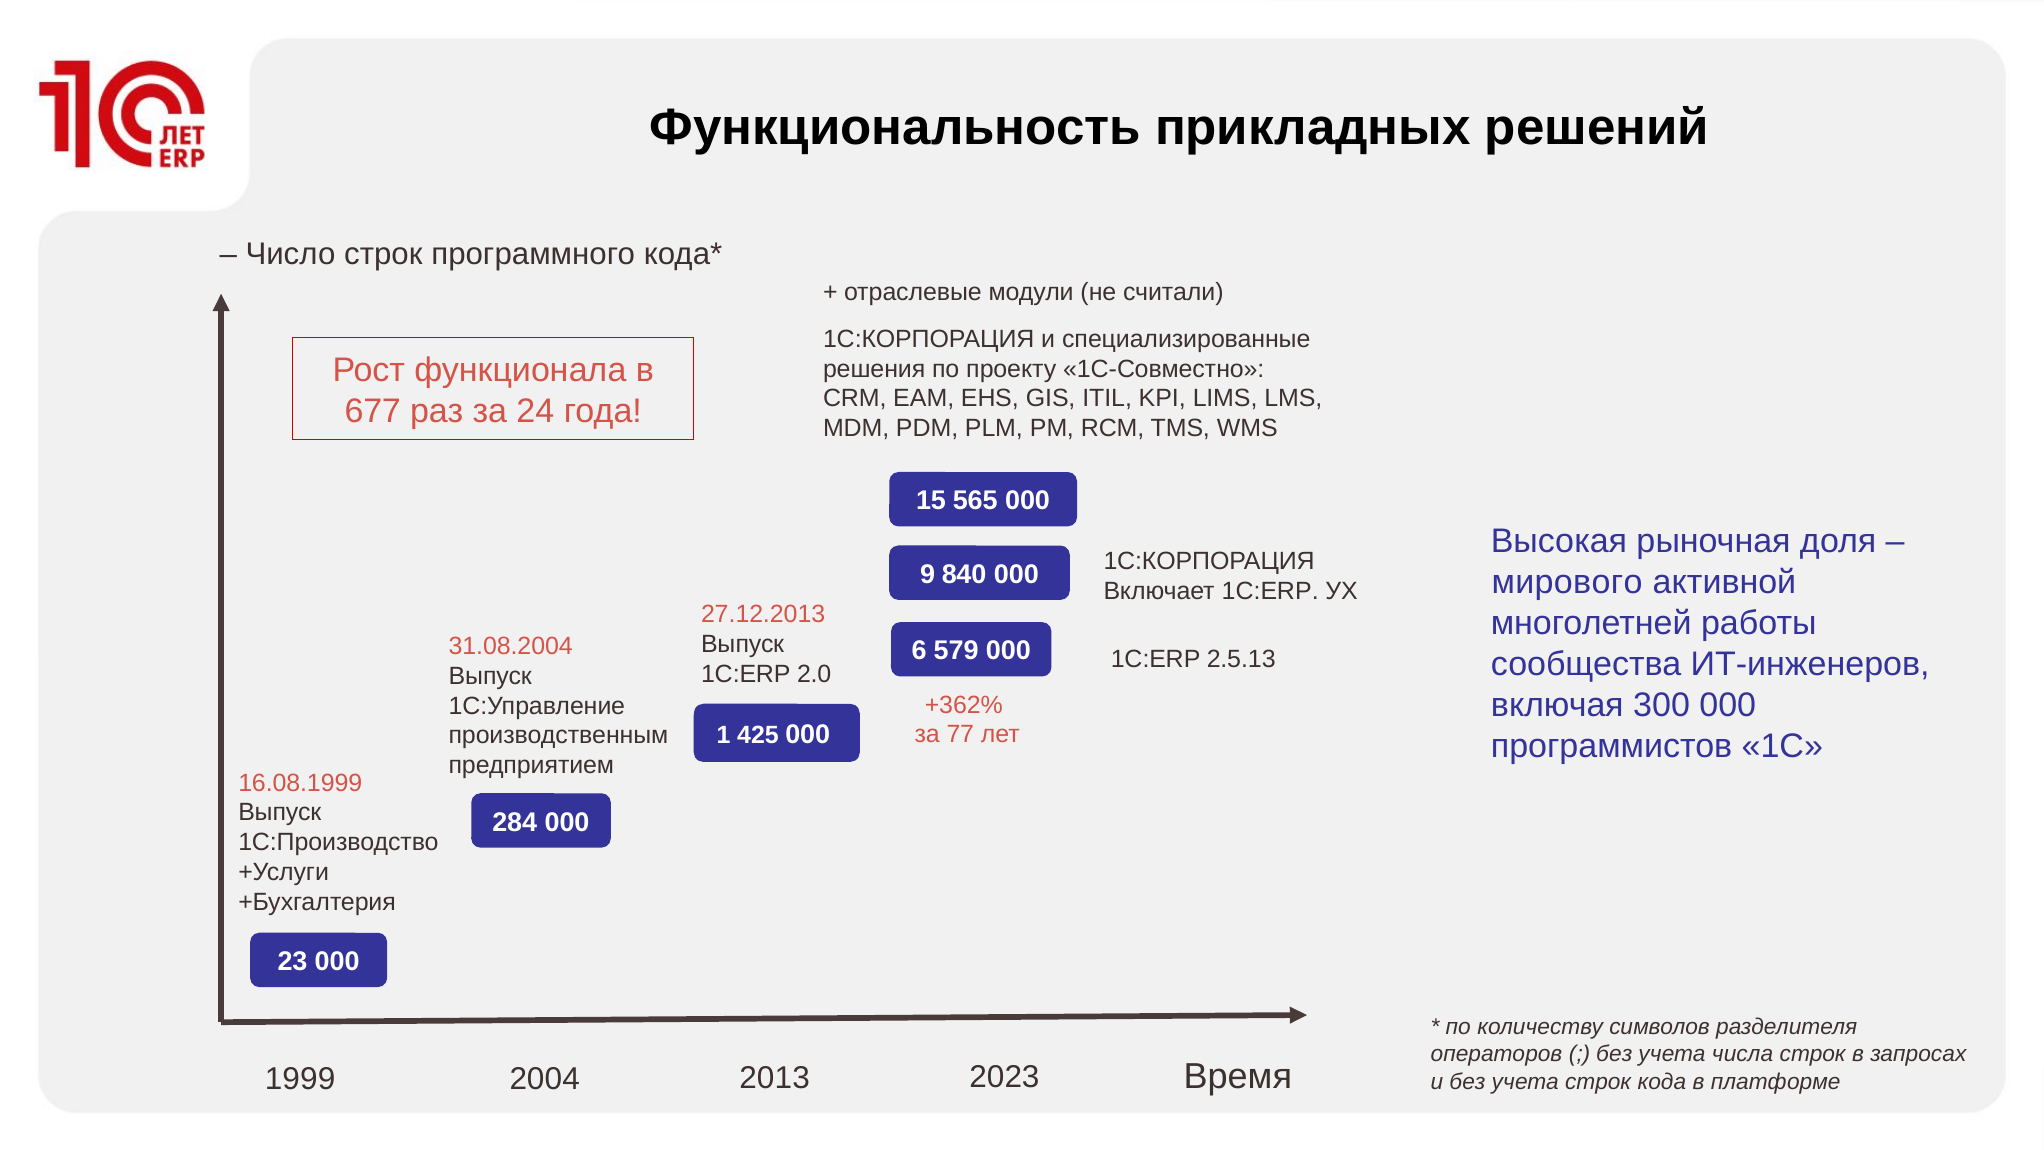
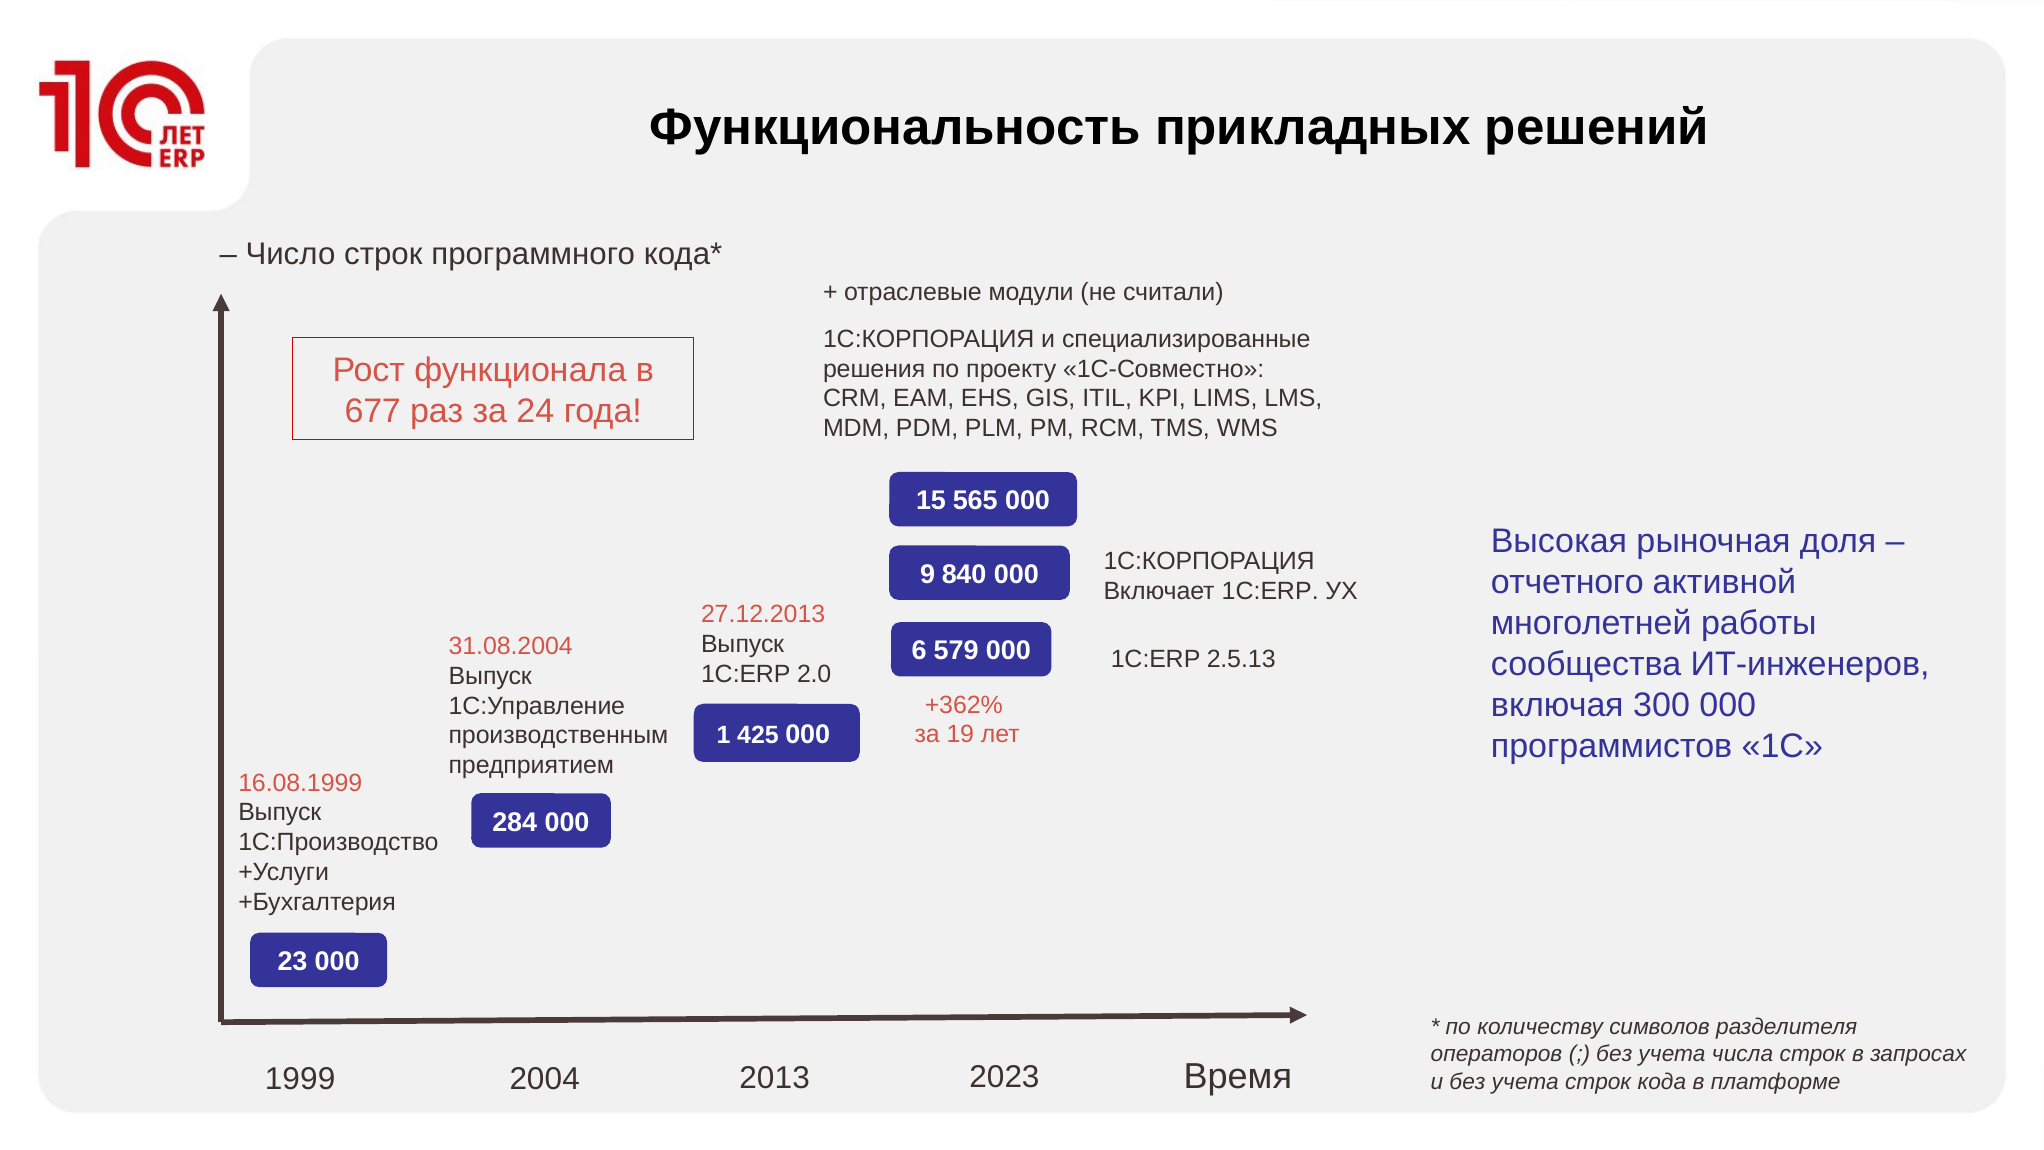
мирового: мирового -> отчетного
77: 77 -> 19
